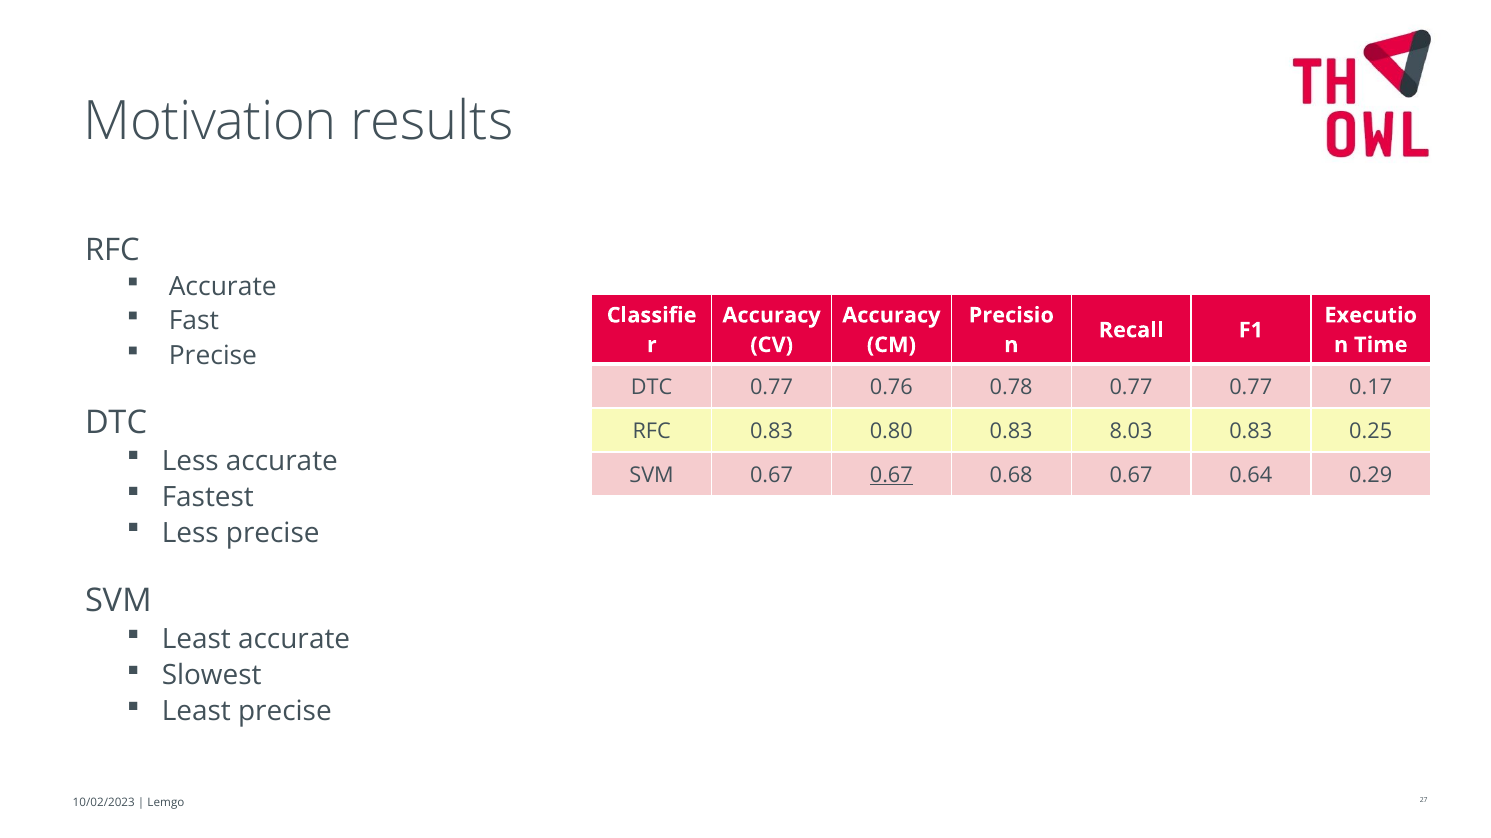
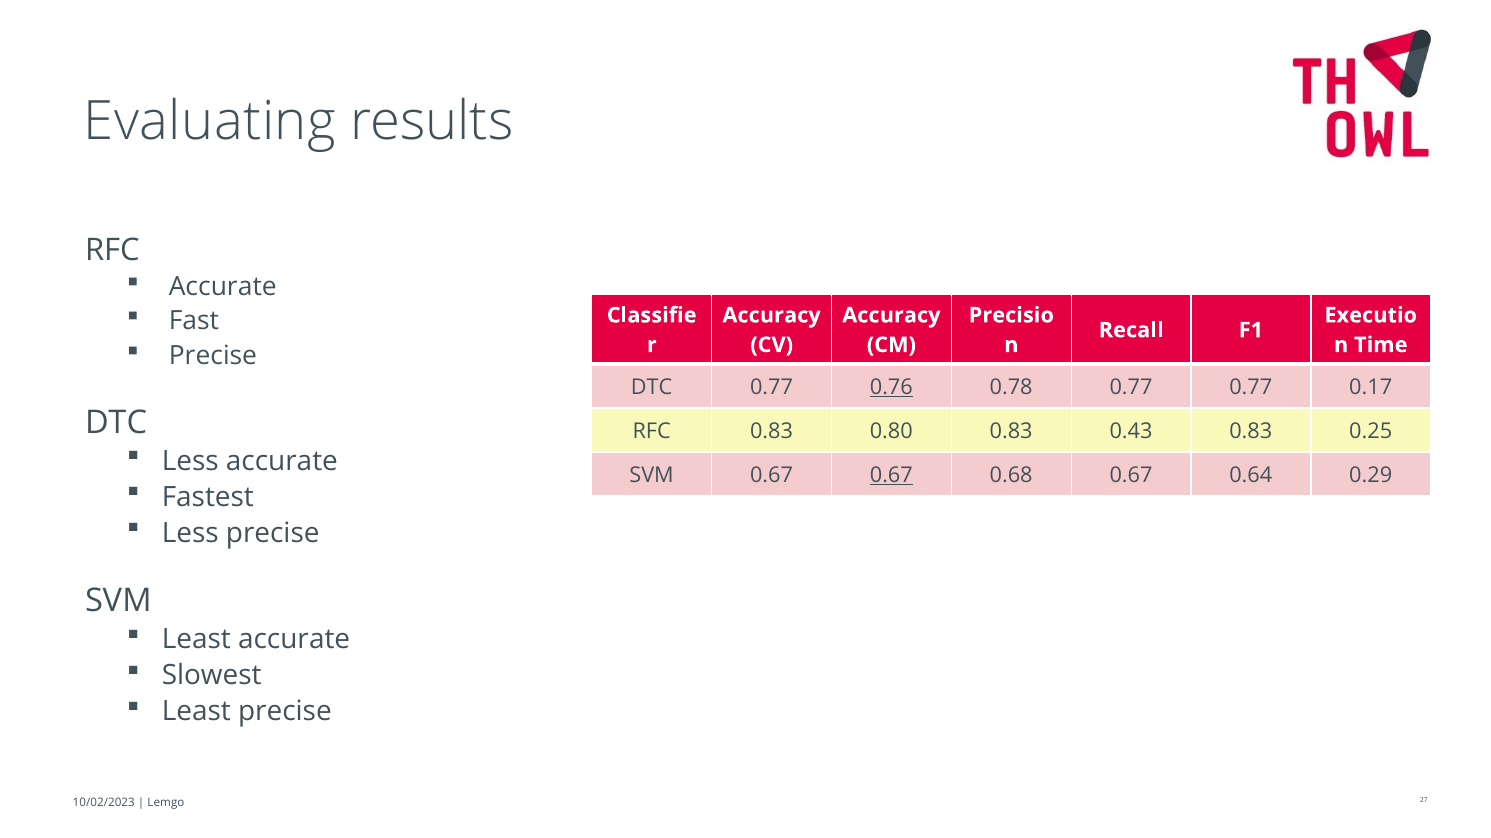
Motivation: Motivation -> Evaluating
0.76 underline: none -> present
8.03: 8.03 -> 0.43
